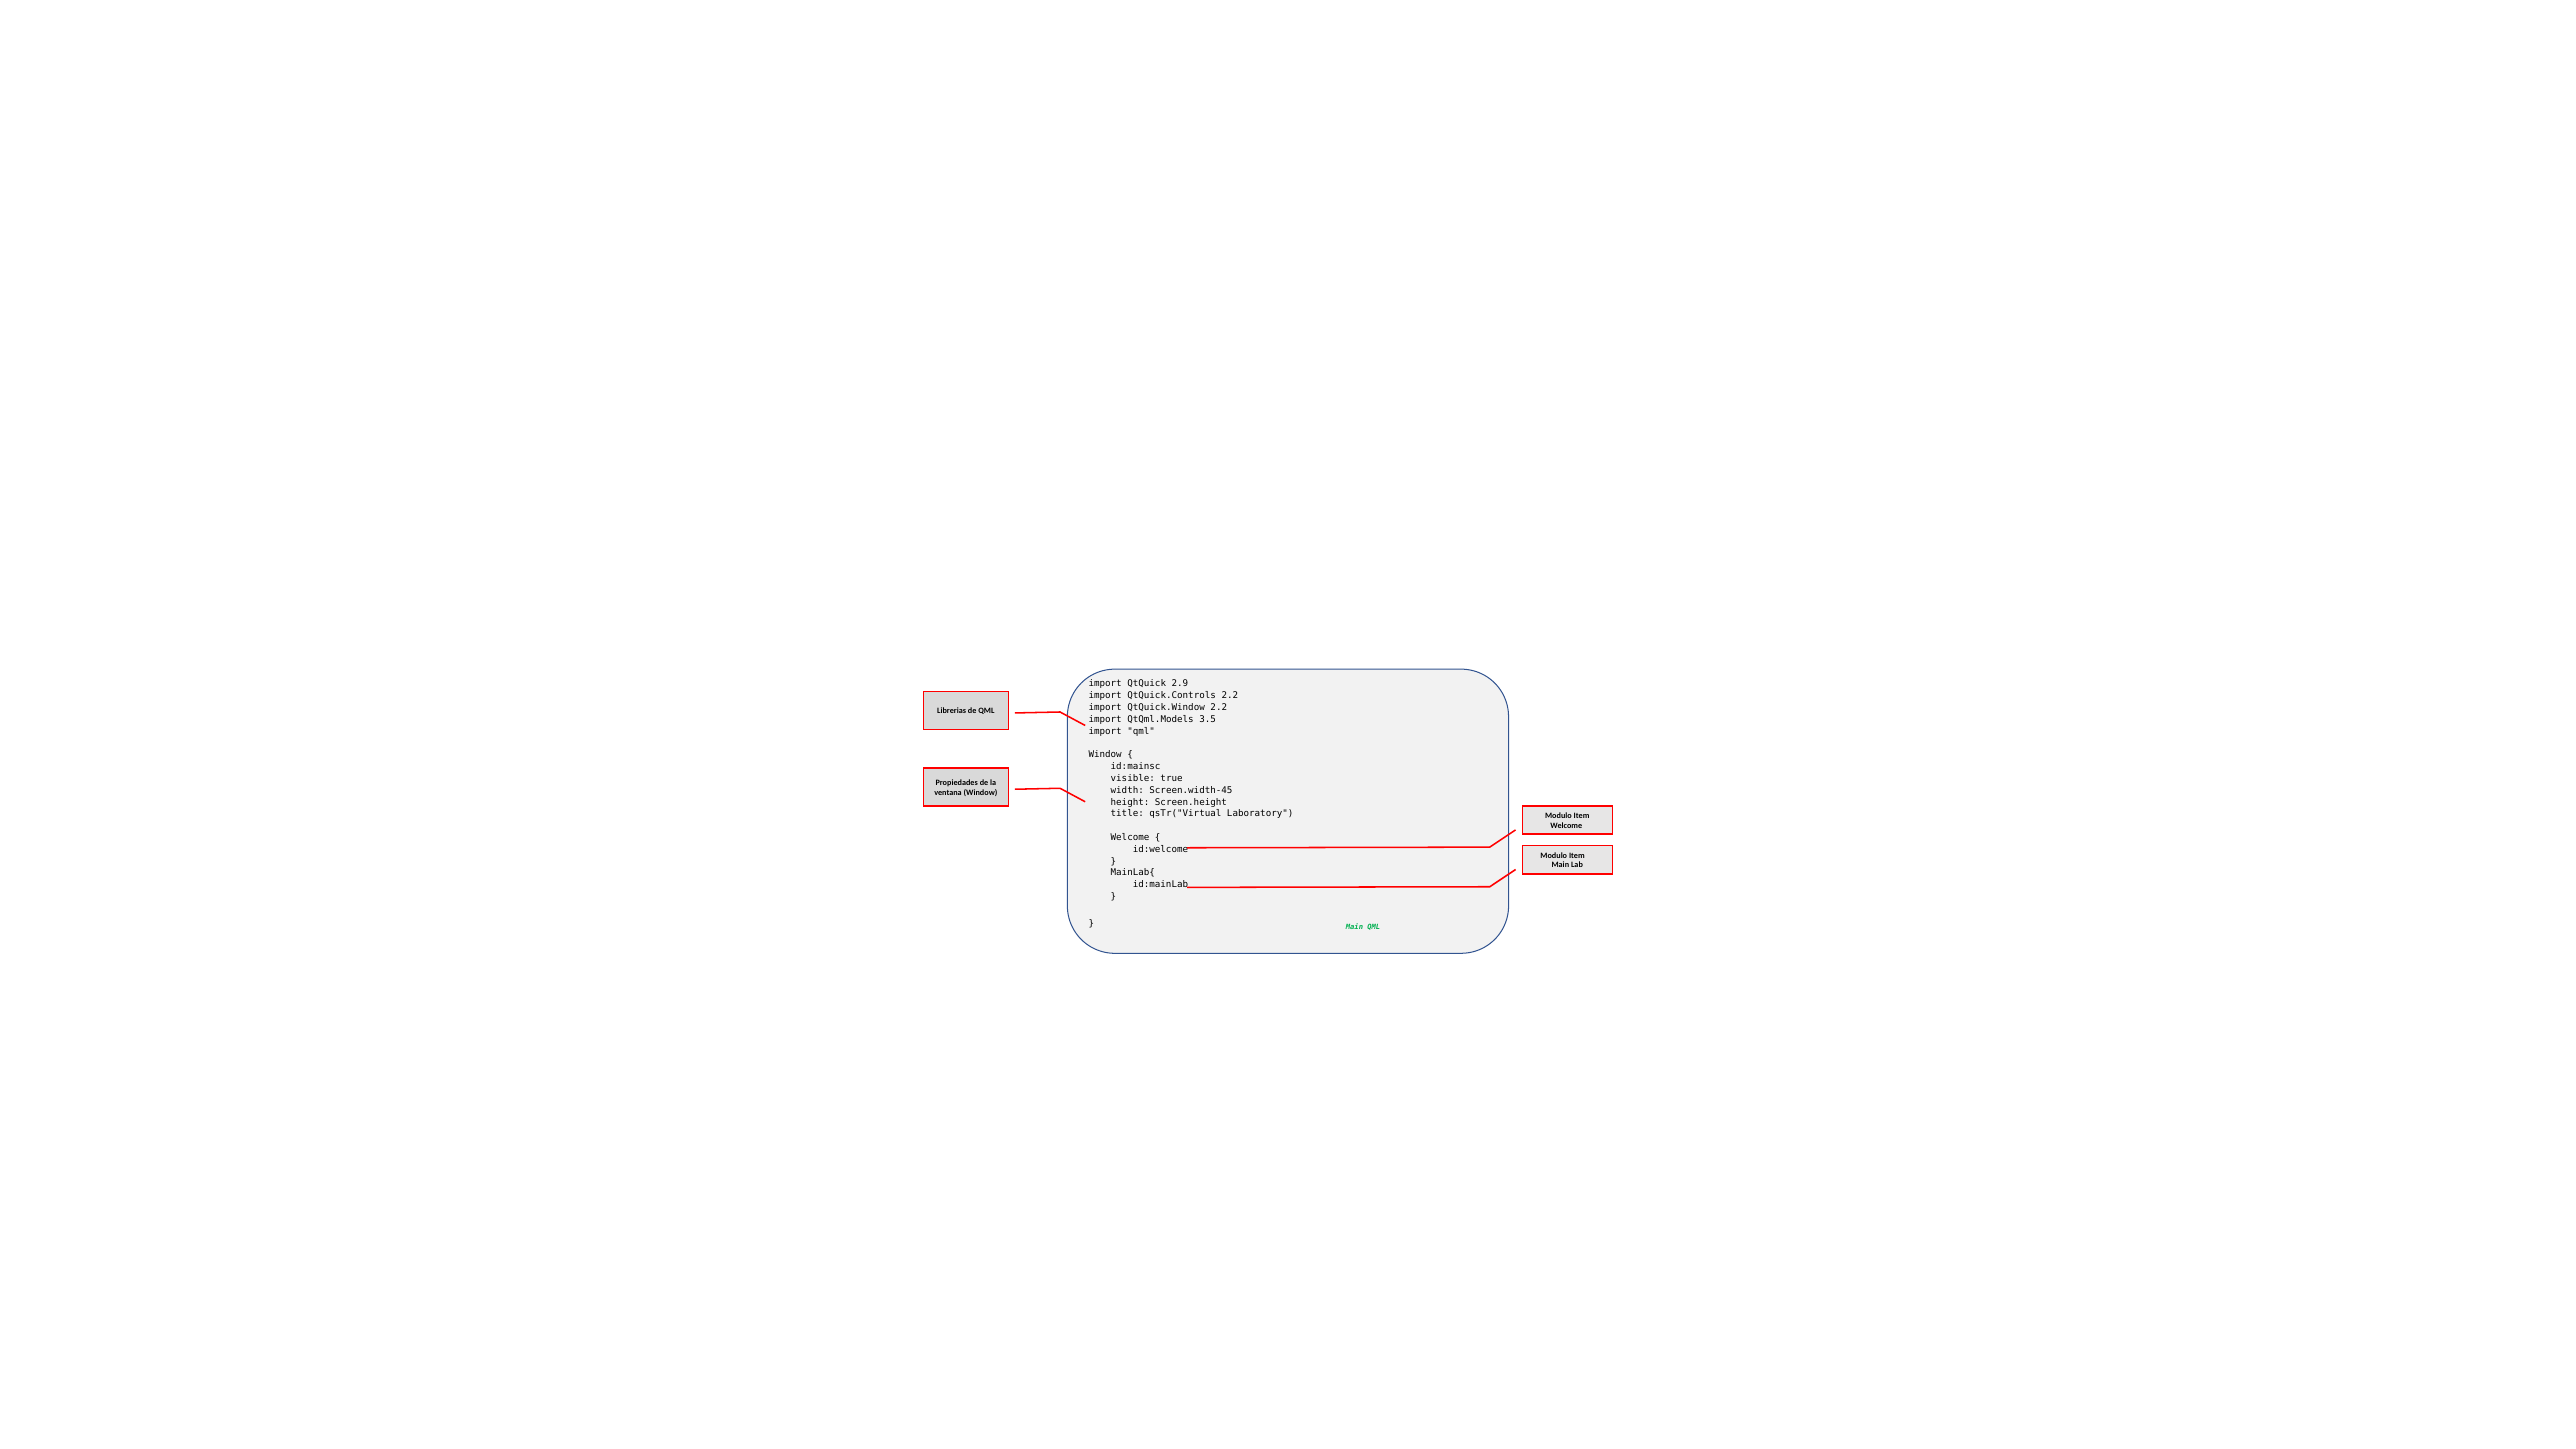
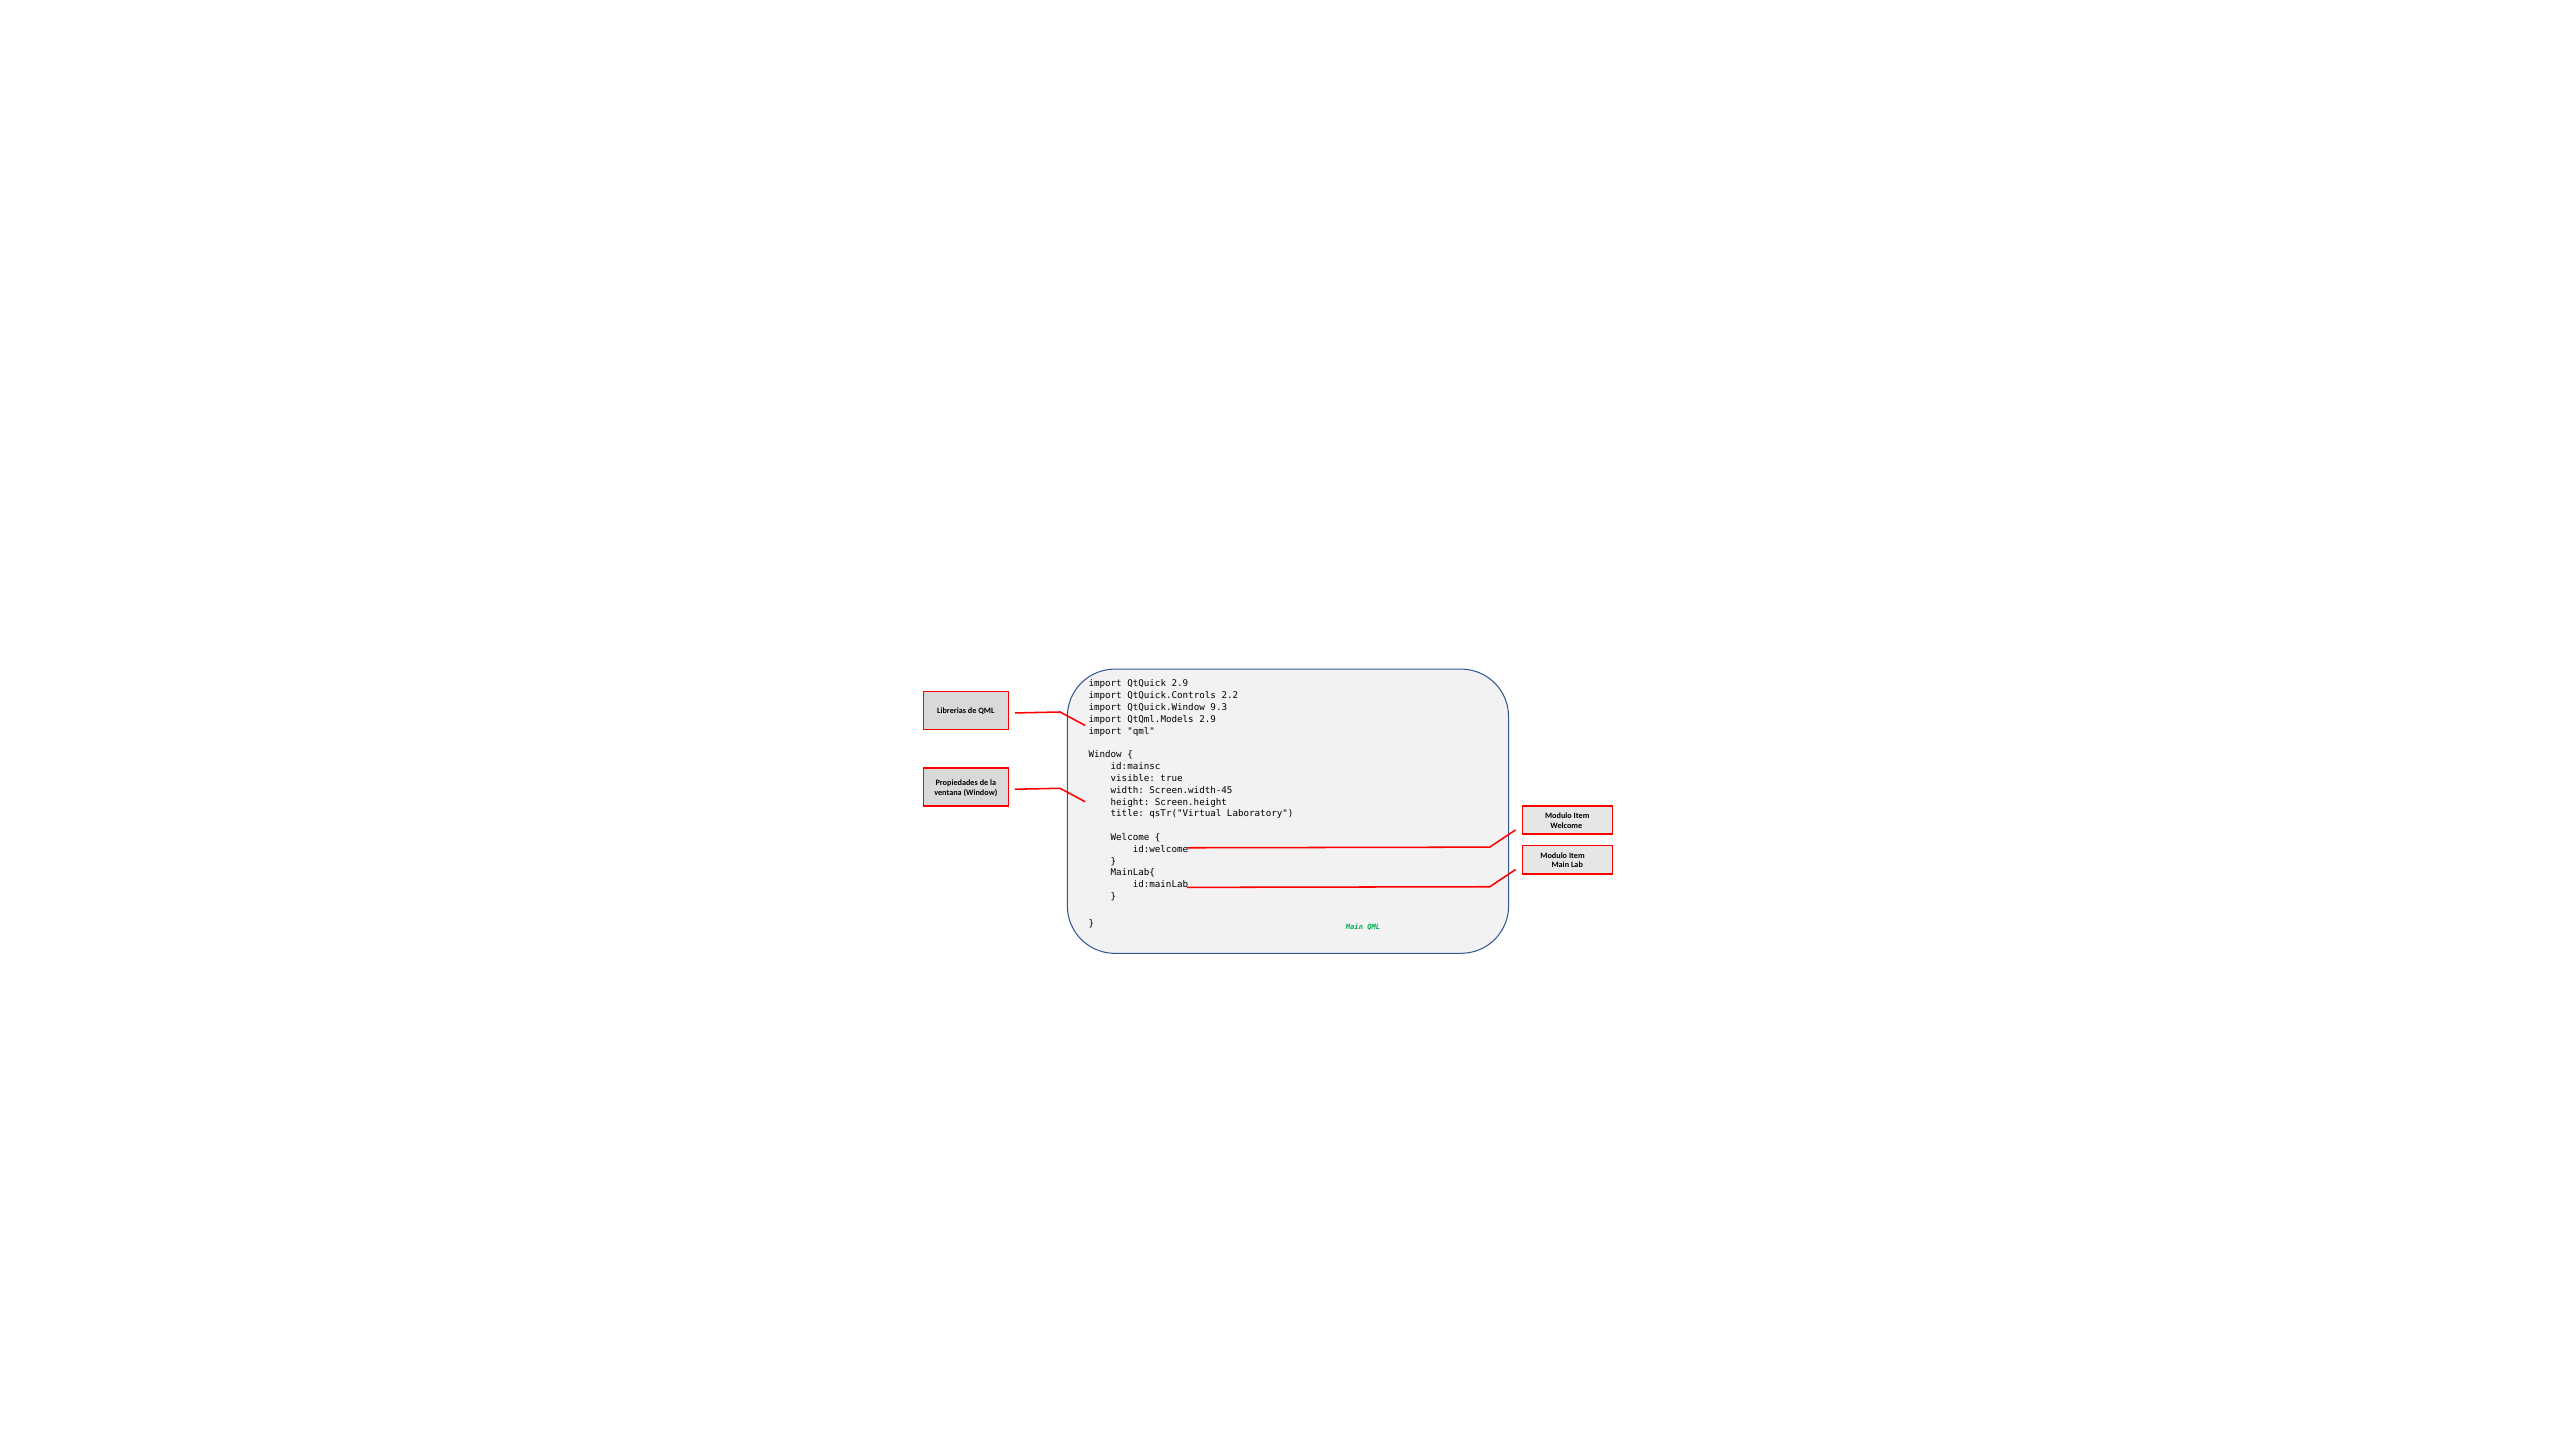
QtQuick.Window 2.2: 2.2 -> 9.3
QtQml.Models 3.5: 3.5 -> 2.9
